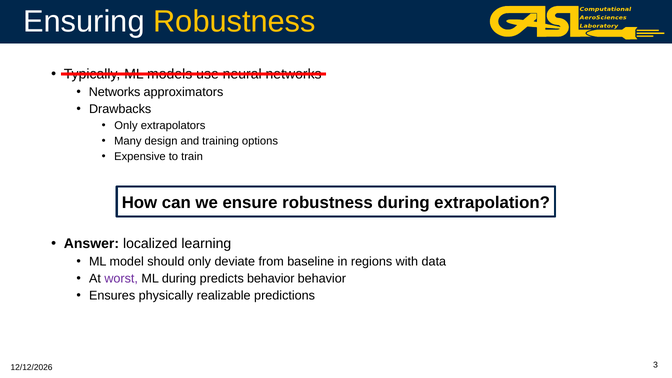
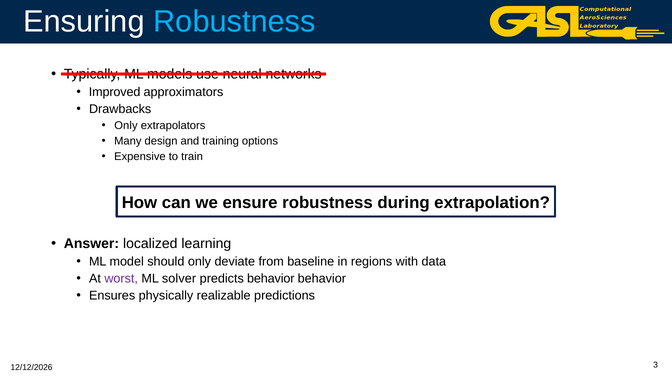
Robustness at (234, 21) colour: yellow -> light blue
Networks at (115, 92): Networks -> Improved
ML during: during -> solver
